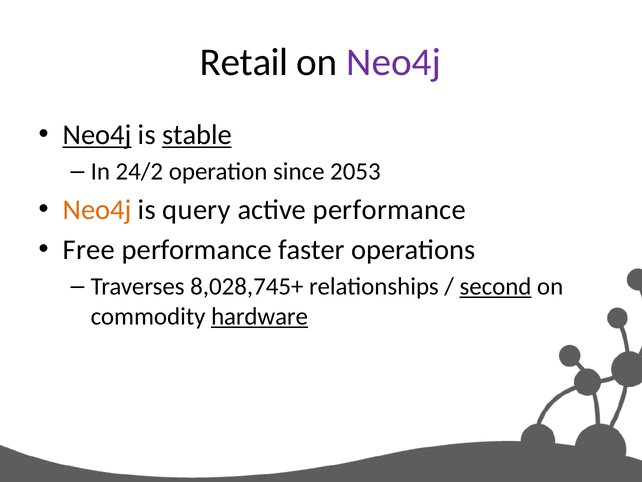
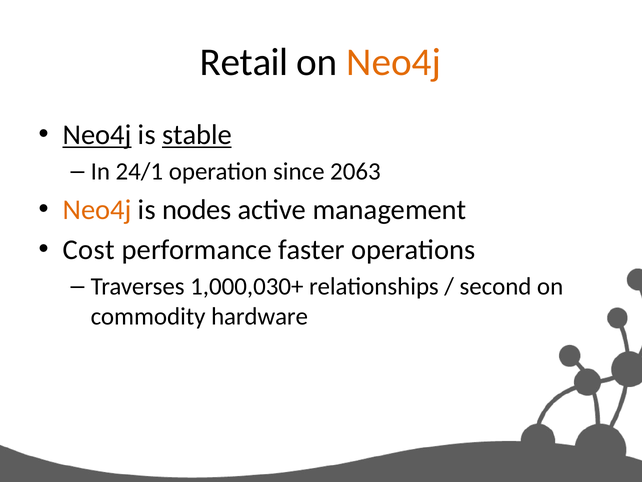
Neo4j at (394, 62) colour: purple -> orange
24/2: 24/2 -> 24/1
2053: 2053 -> 2063
query: query -> nodes
active performance: performance -> management
Free: Free -> Cost
8,028,745+: 8,028,745+ -> 1,000,030+
second underline: present -> none
hardware underline: present -> none
